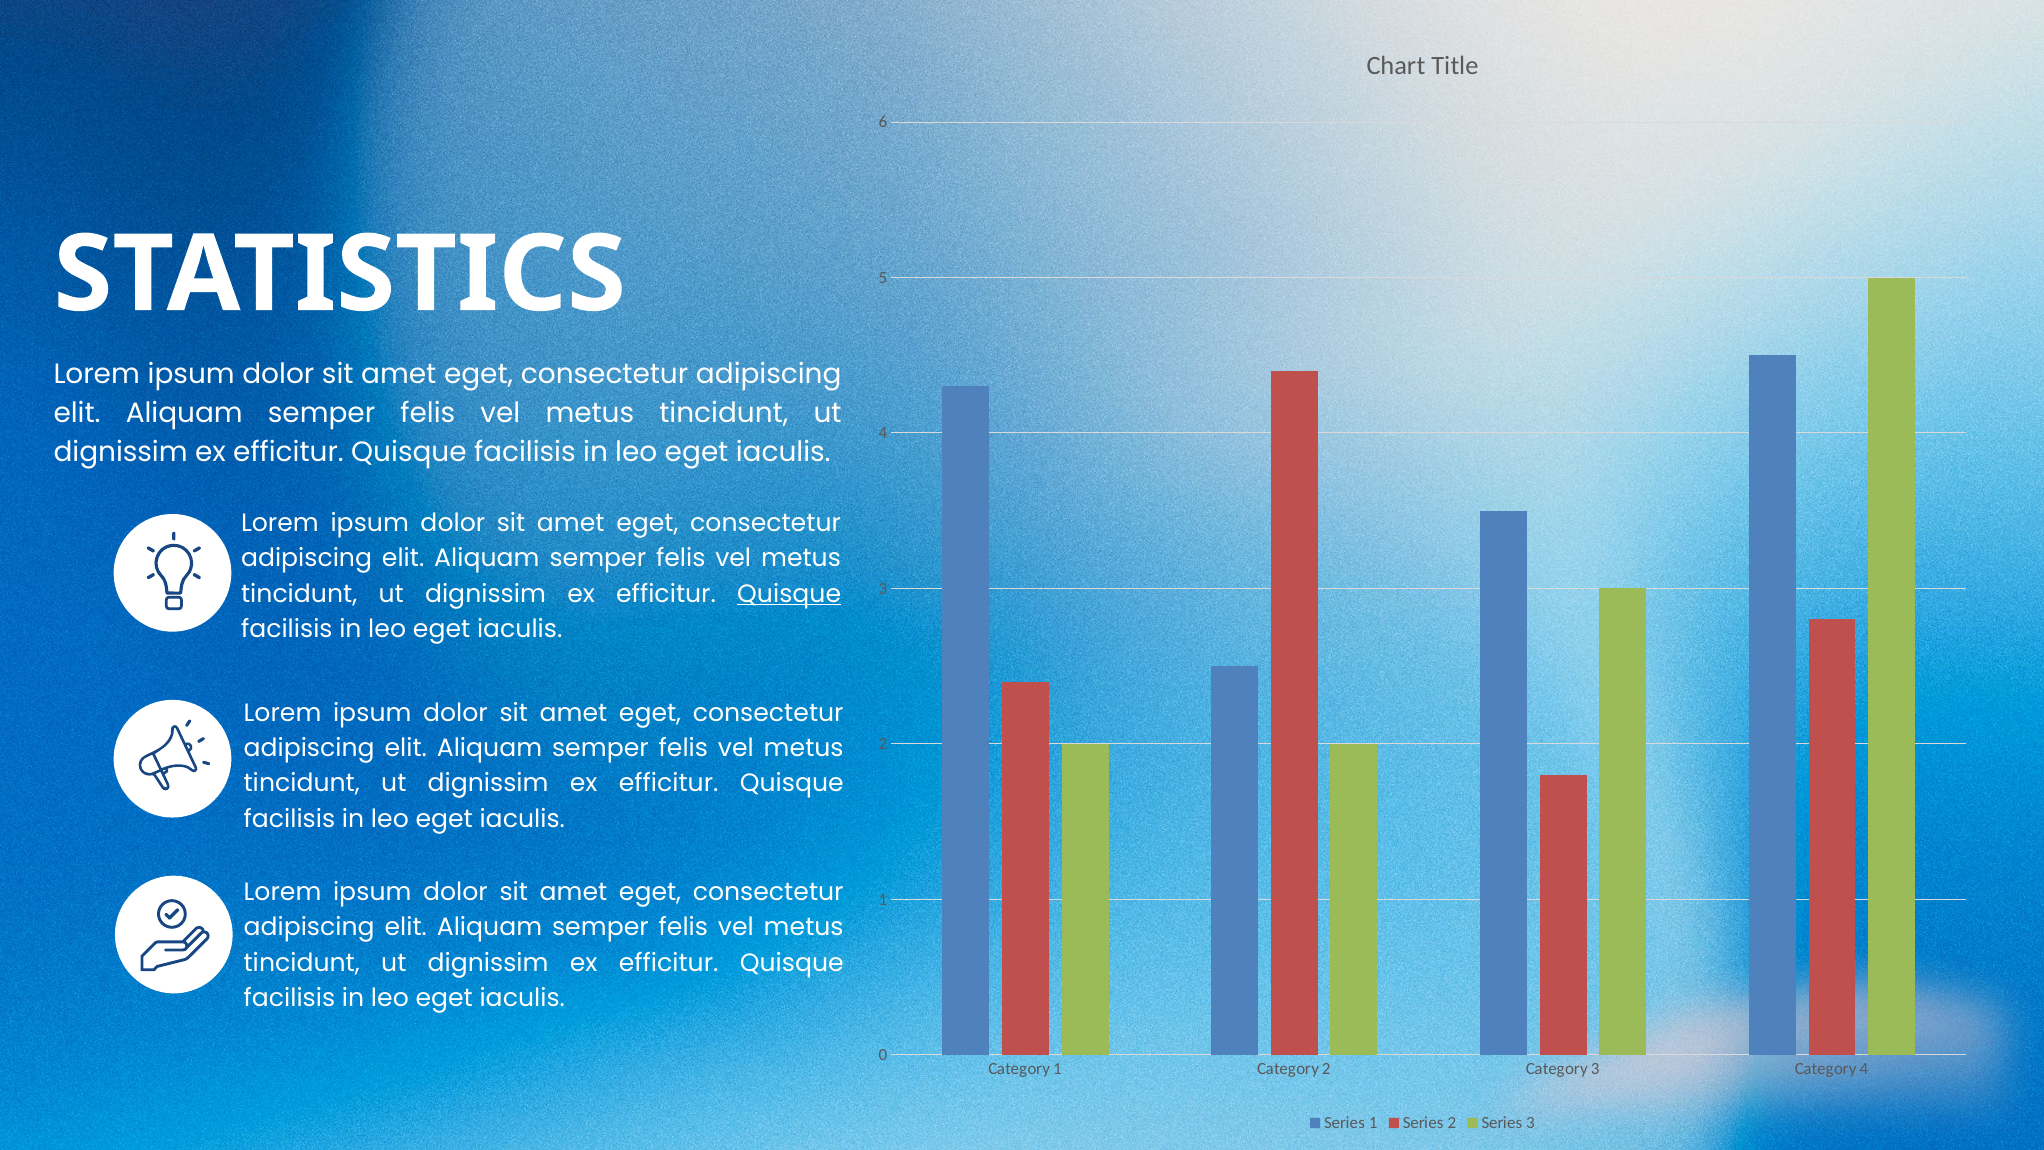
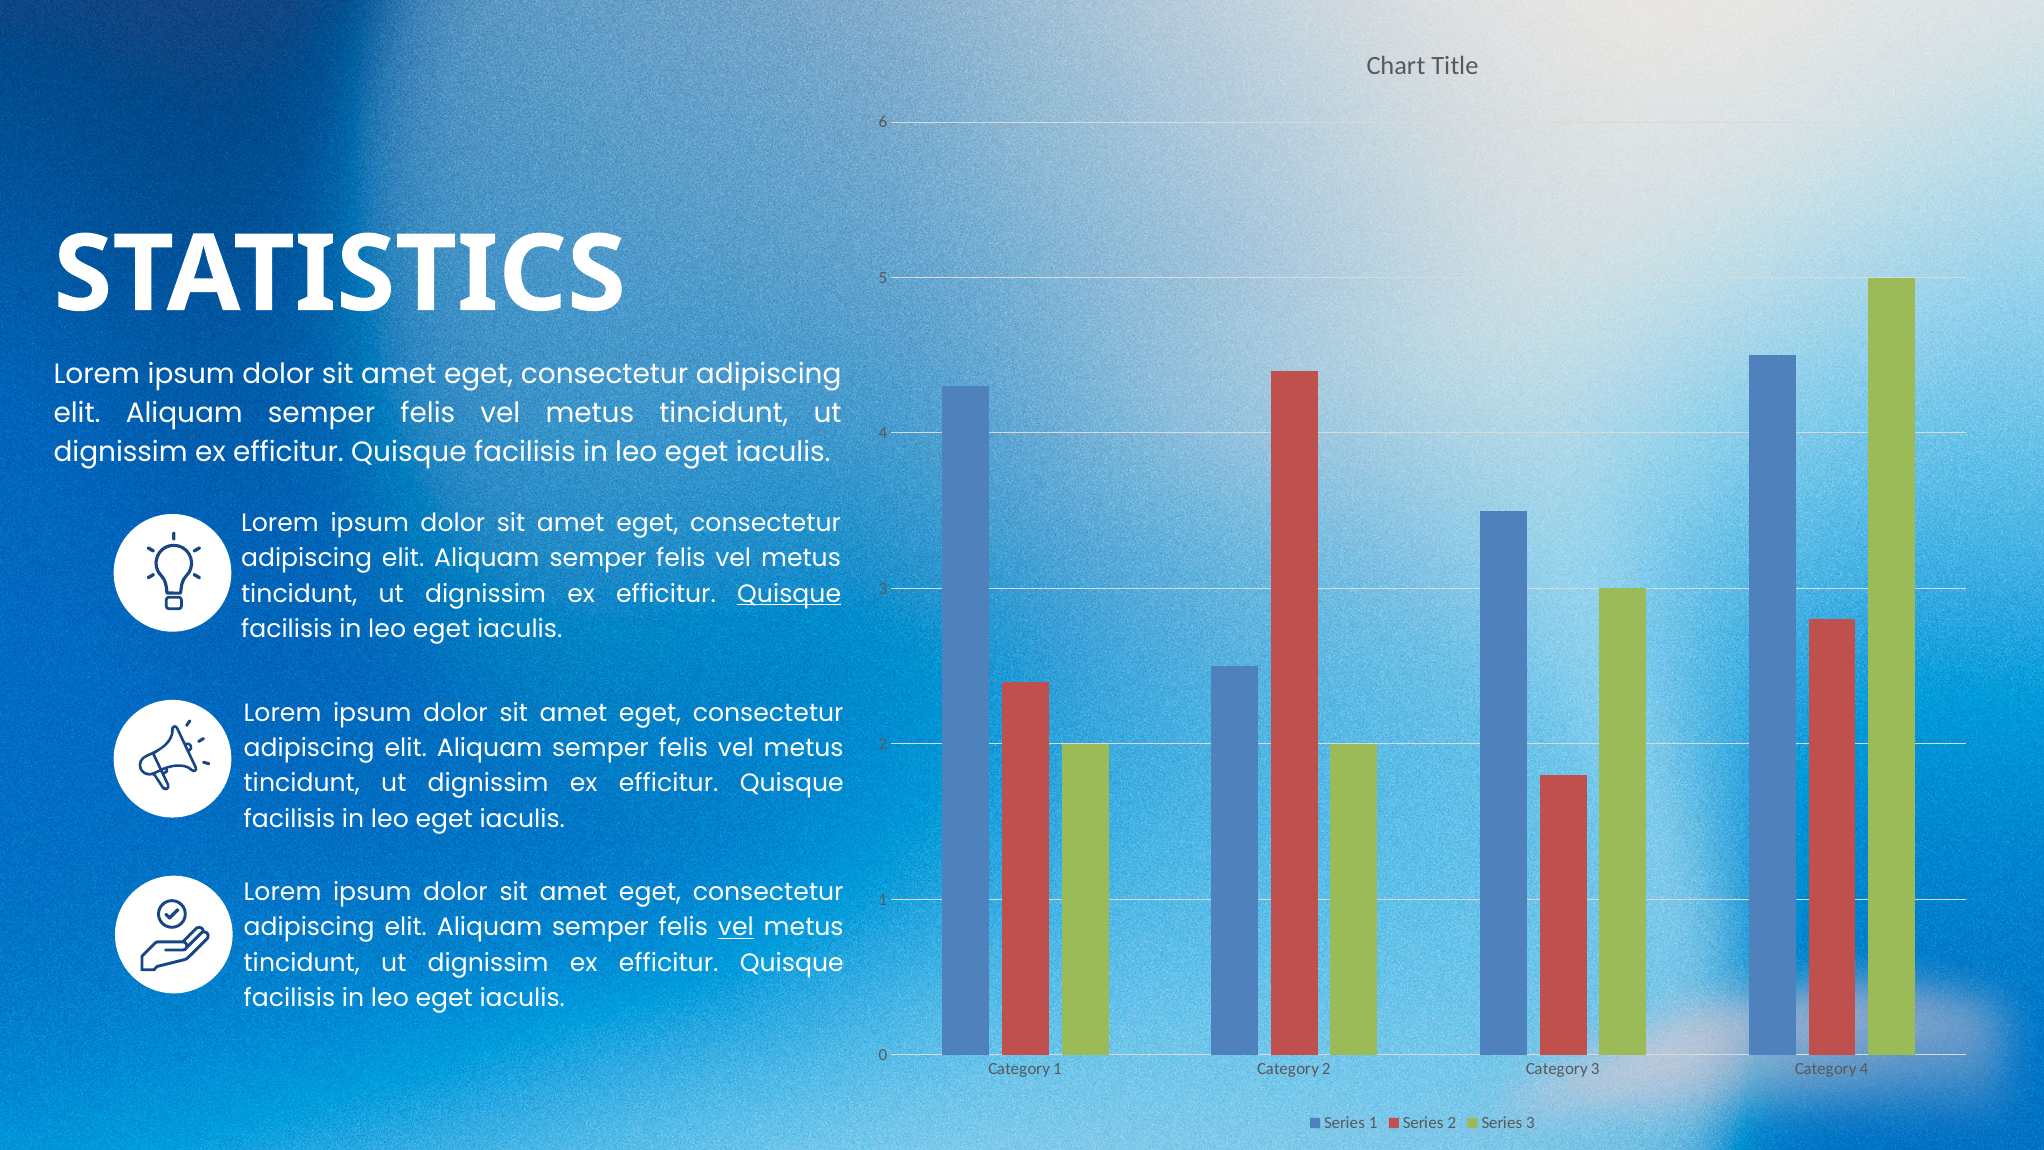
vel at (736, 927) underline: none -> present
